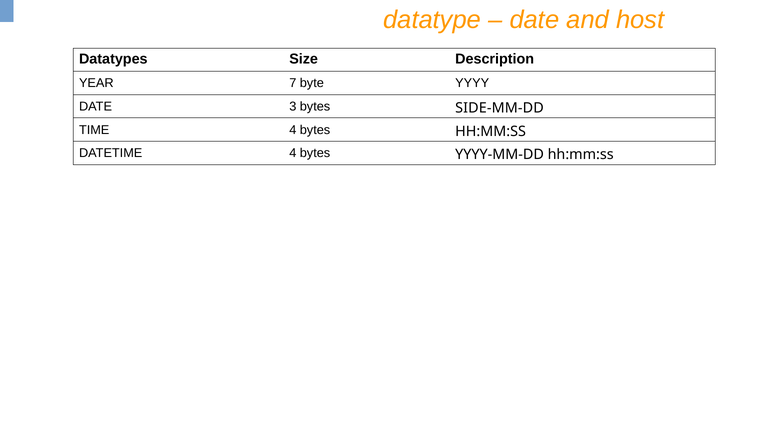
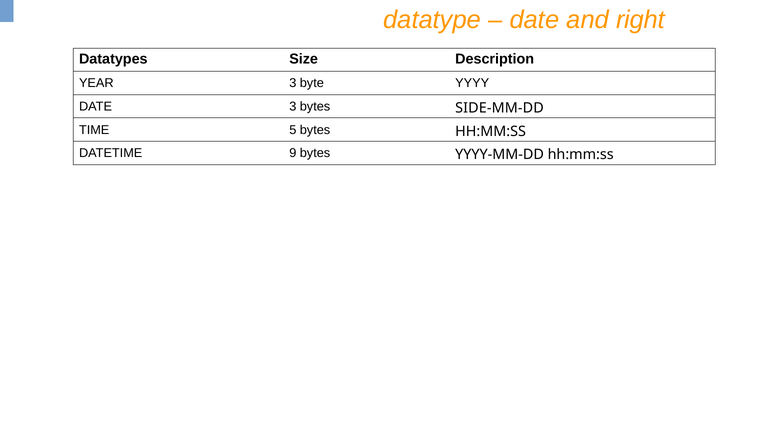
host: host -> right
YEAR 7: 7 -> 3
TIME 4: 4 -> 5
DATETIME 4: 4 -> 9
